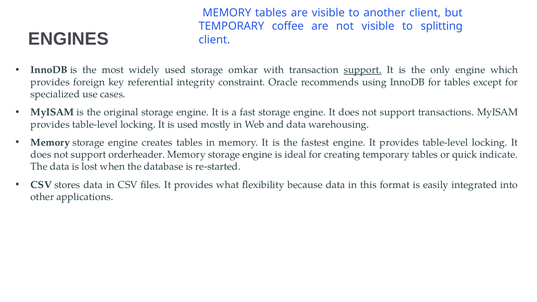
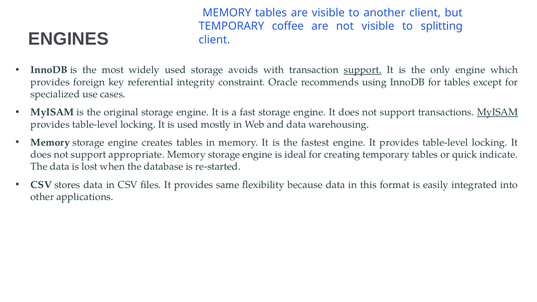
omkar: omkar -> avoids
MyISAM at (498, 112) underline: none -> present
orderheader: orderheader -> appropriate
what: what -> same
